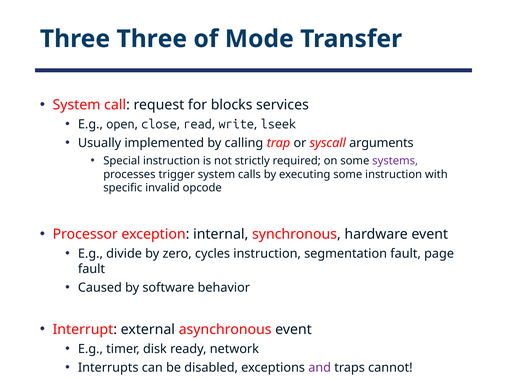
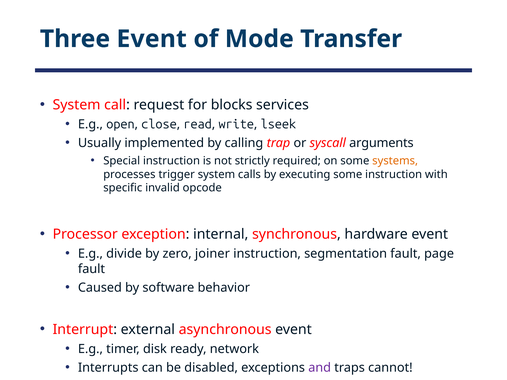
Three Three: Three -> Event
systems colour: purple -> orange
cycles: cycles -> joiner
